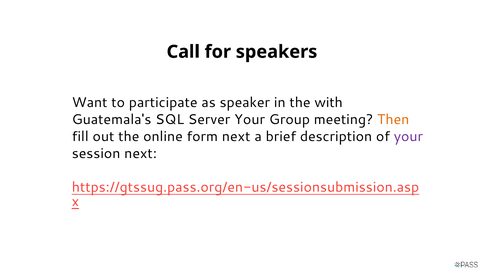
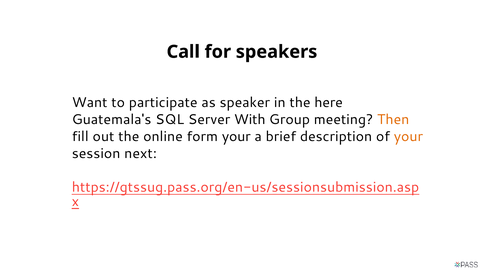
with: with -> here
Server Your: Your -> With
form next: next -> your
your at (408, 137) colour: purple -> orange
